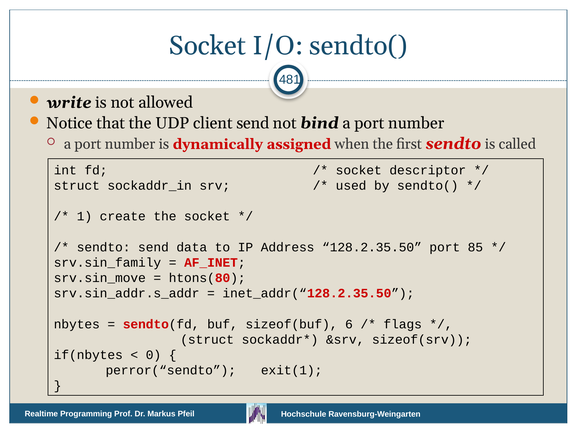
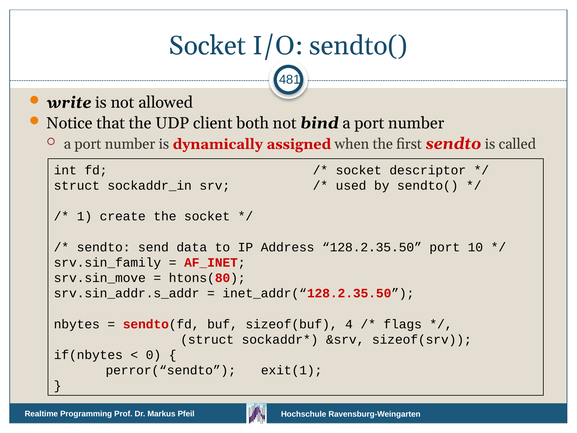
client send: send -> both
85: 85 -> 10
6: 6 -> 4
